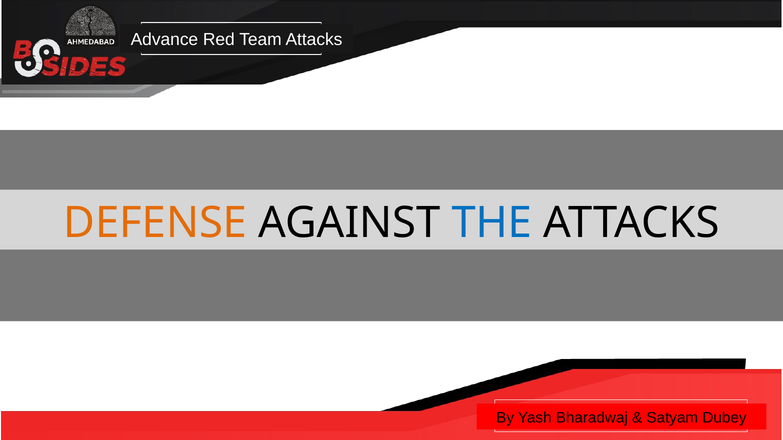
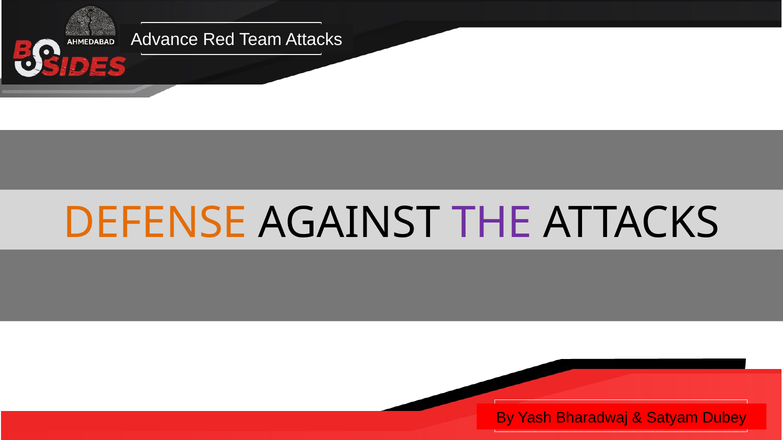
THE colour: blue -> purple
